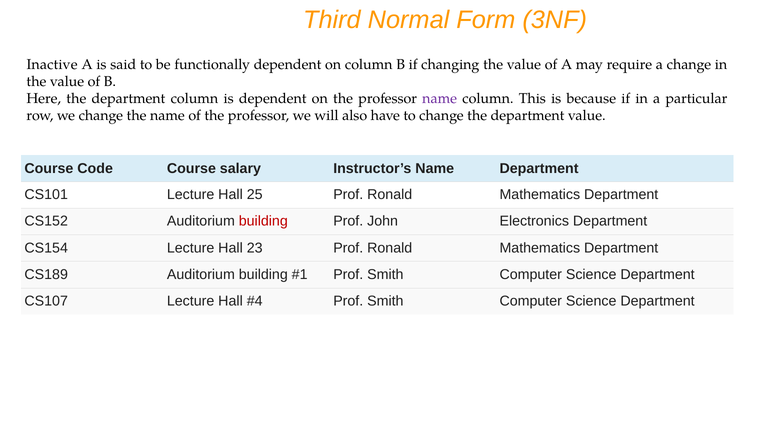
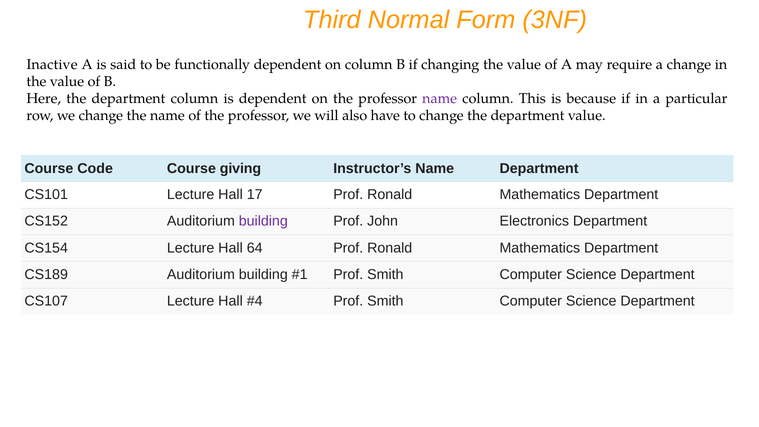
salary: salary -> giving
25: 25 -> 17
building at (263, 221) colour: red -> purple
23: 23 -> 64
